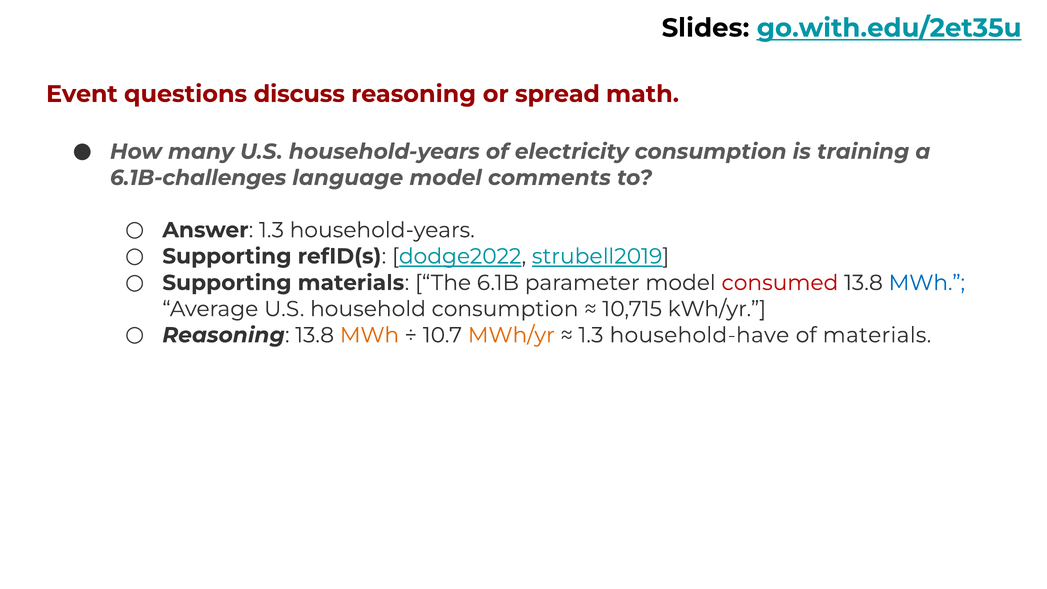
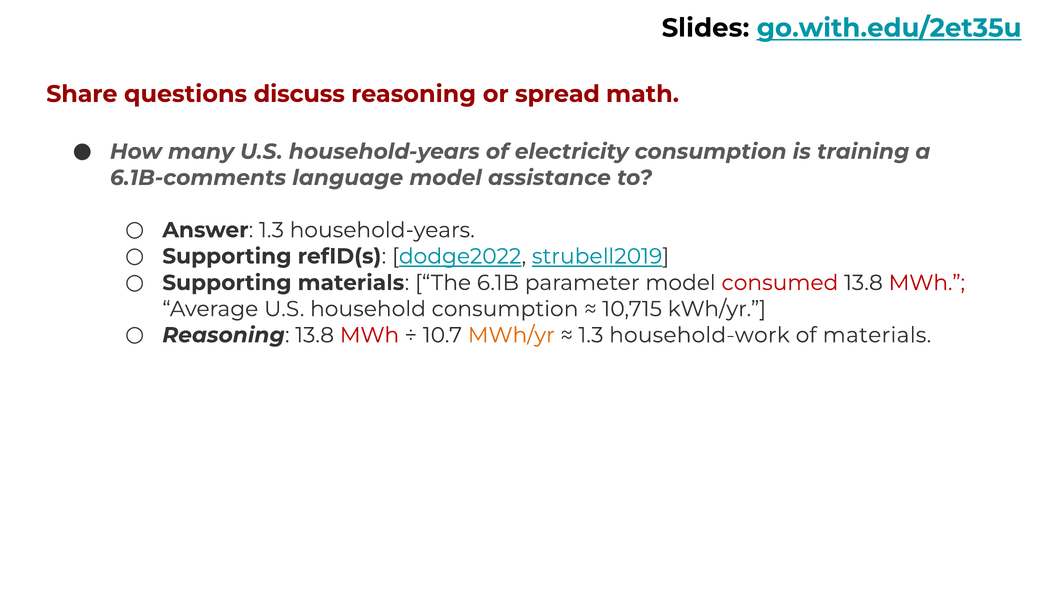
Event: Event -> Share
6.1B-challenges: 6.1B-challenges -> 6.1B-comments
comments: comments -> assistance
MWh at (927, 283) colour: blue -> red
MWh at (369, 335) colour: orange -> red
household-have: household-have -> household-work
